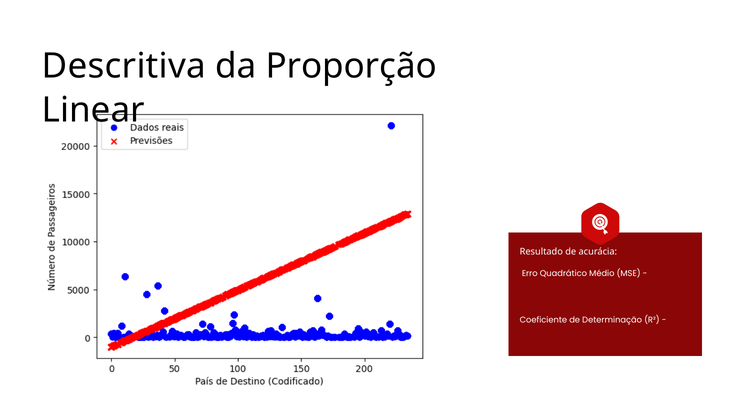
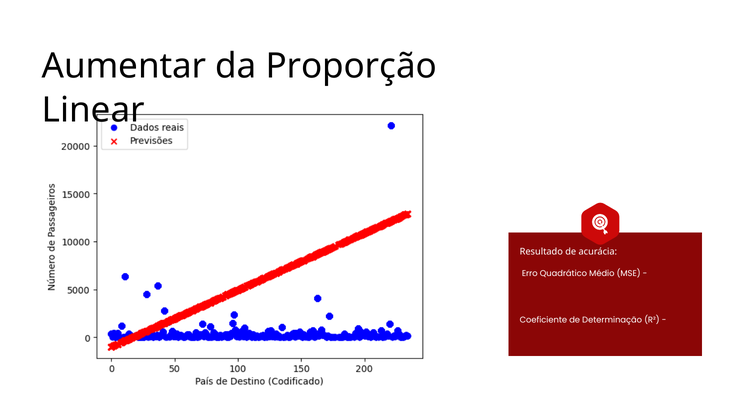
Descritiva: Descritiva -> Aumentar
